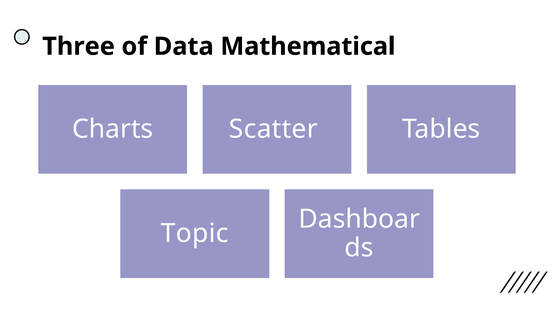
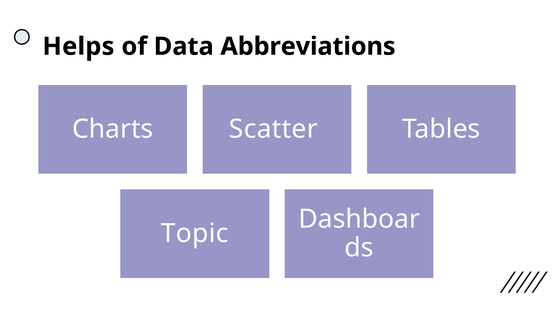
Three: Three -> Helps
Mathematical: Mathematical -> Abbreviations
